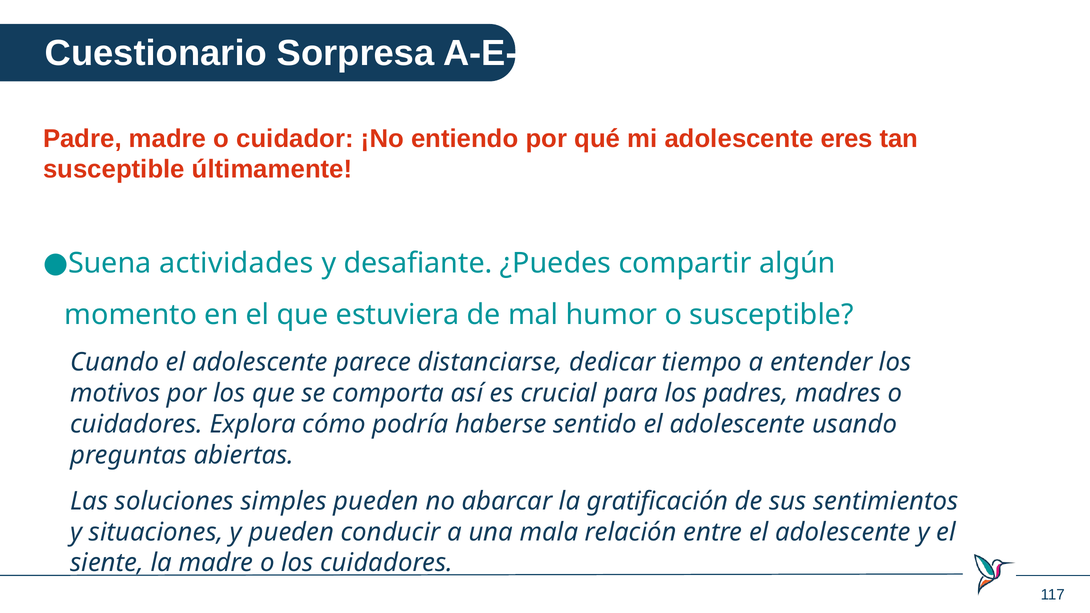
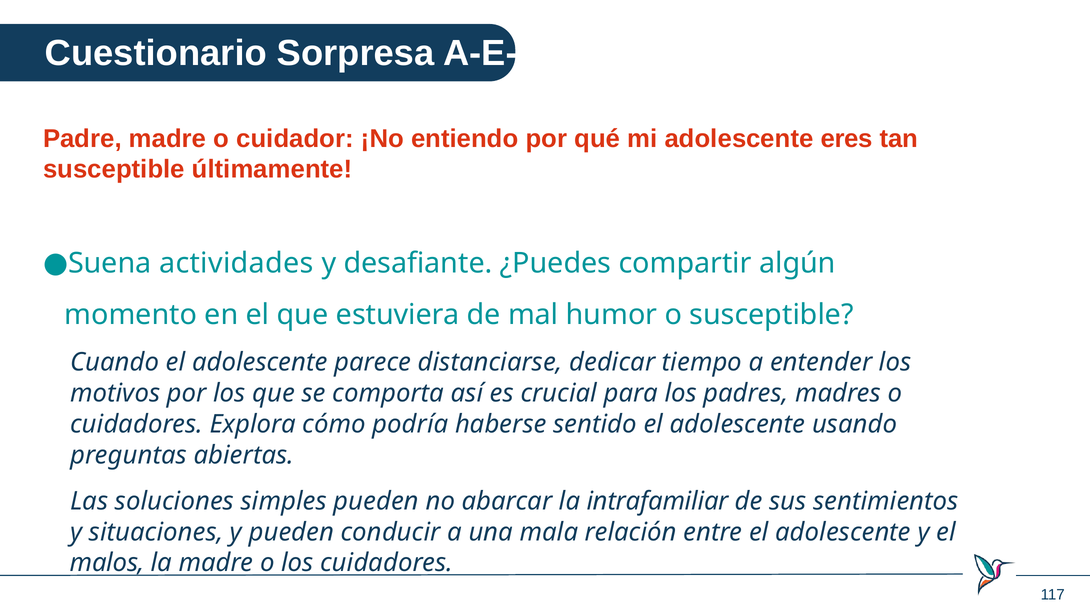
gratificación: gratificación -> intrafamiliar
siente: siente -> malos
